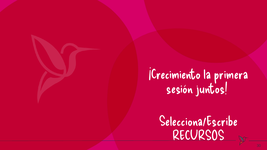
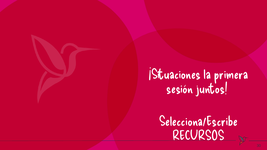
¡Crecimiento: ¡Crecimiento -> ¡Situaciones
